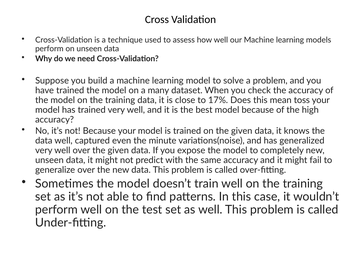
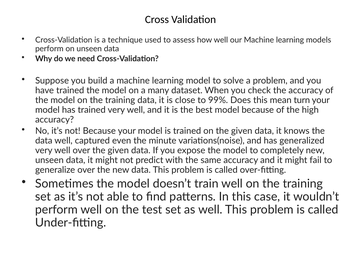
17%: 17% -> 99%
toss: toss -> turn
